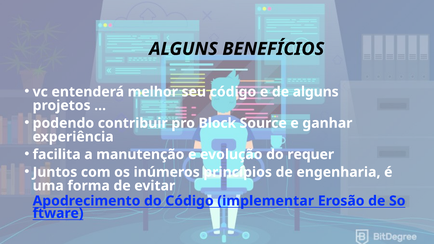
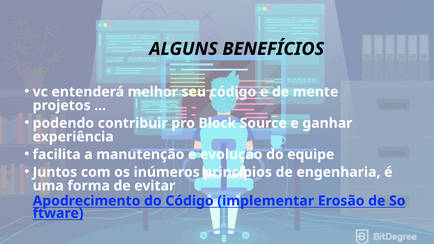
de alguns: alguns -> mente
requer: requer -> equipe
